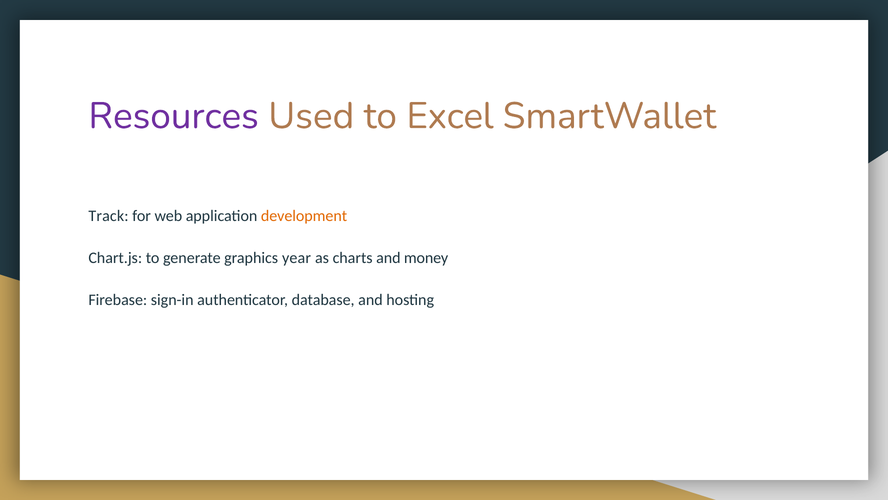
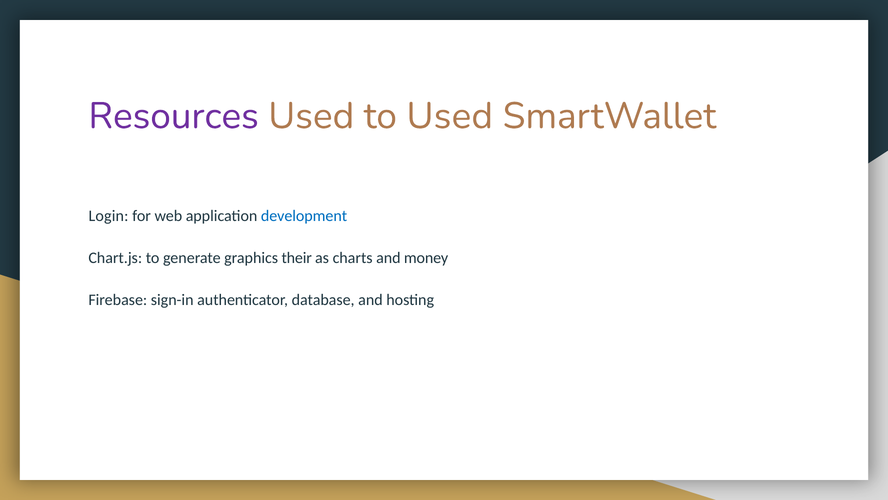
to Excel: Excel -> Used
Track: Track -> Login
development colour: orange -> blue
year: year -> their
